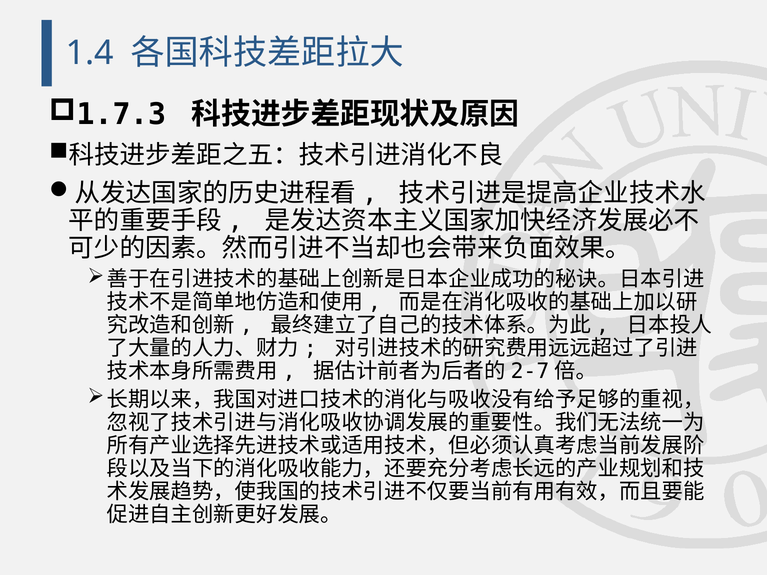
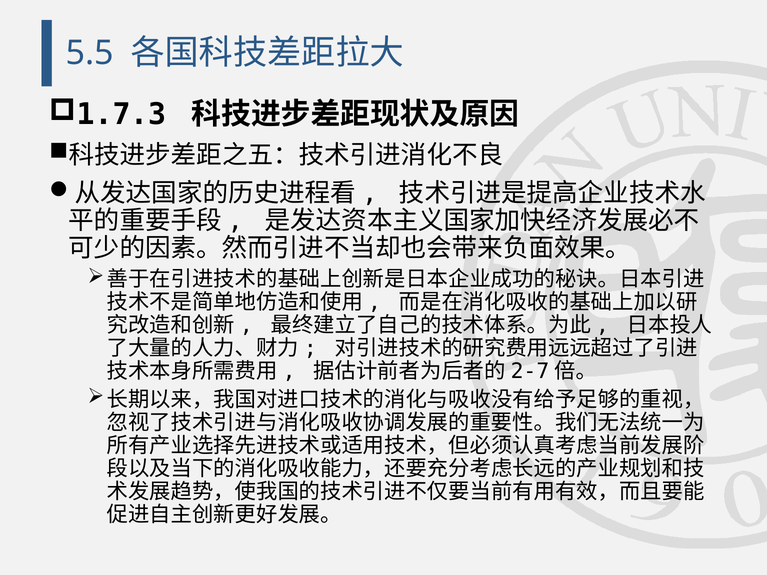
1.4: 1.4 -> 5.5
